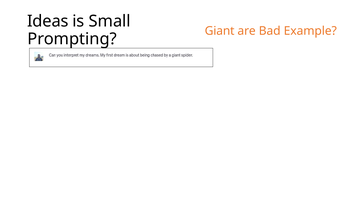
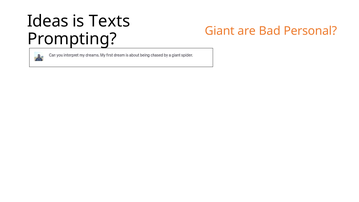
Small: Small -> Texts
Example: Example -> Personal
